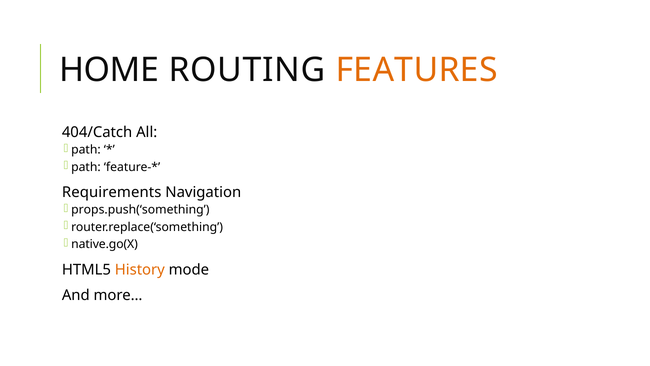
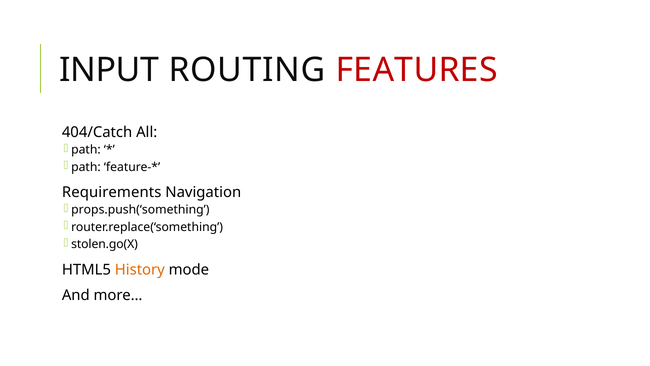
HOME: HOME -> INPUT
FEATURES colour: orange -> red
native.go(X: native.go(X -> stolen.go(X
